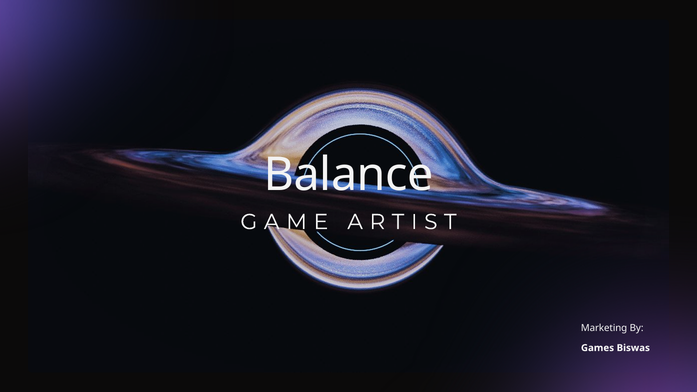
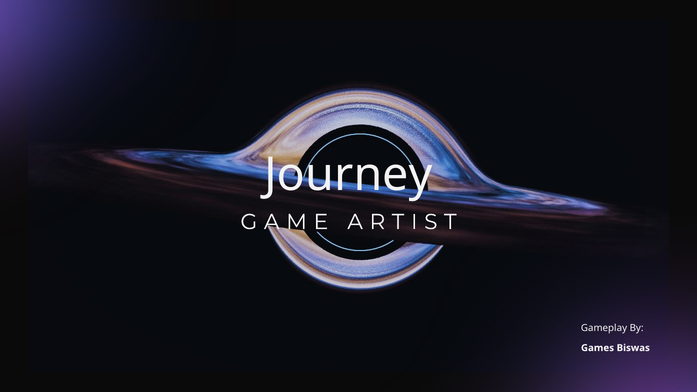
Balance: Balance -> Journey
Marketing: Marketing -> Gameplay
